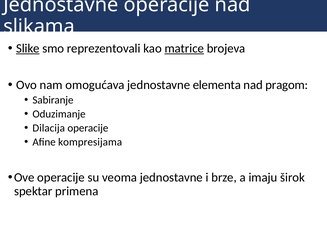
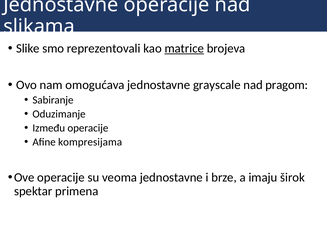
Slike underline: present -> none
elementa: elementa -> grayscale
Dilacija: Dilacija -> Između
